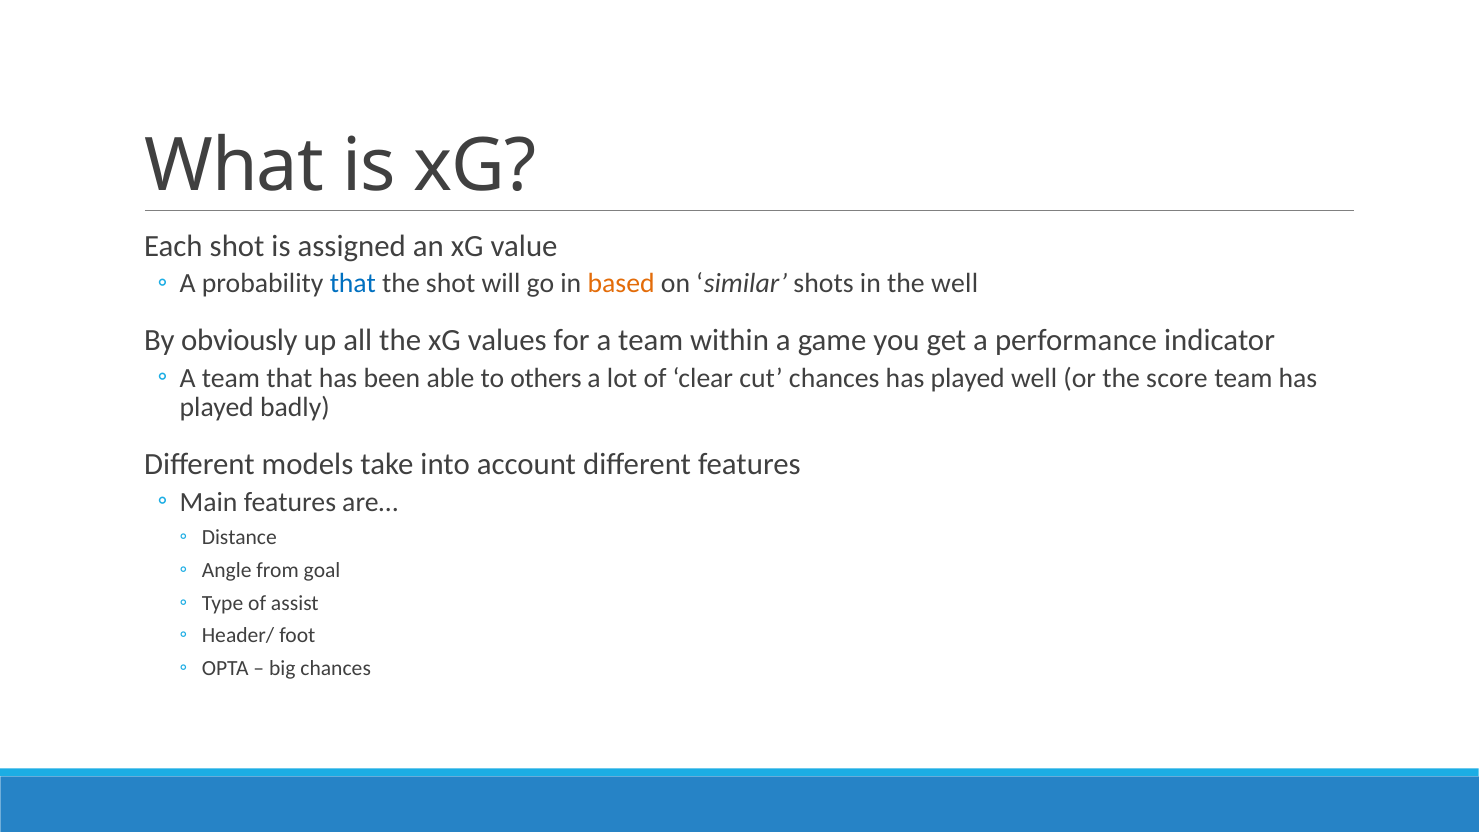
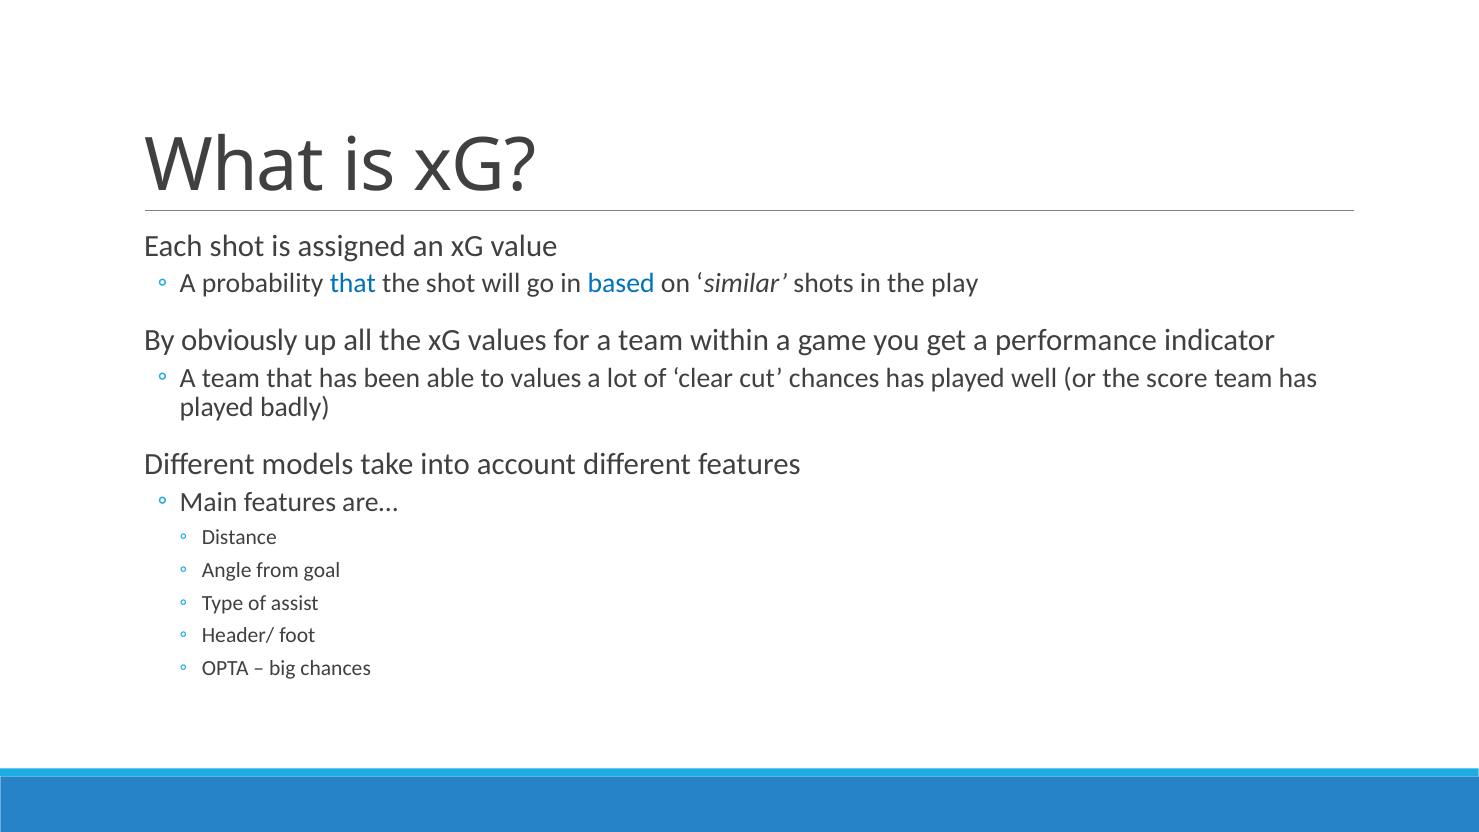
based colour: orange -> blue
the well: well -> play
to others: others -> values
